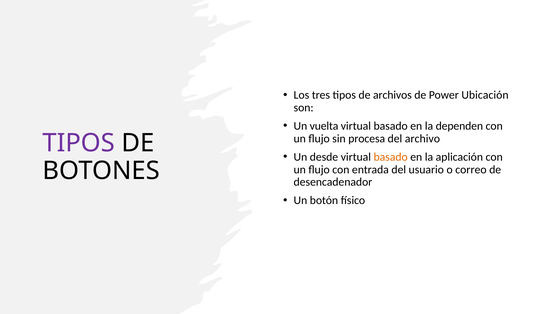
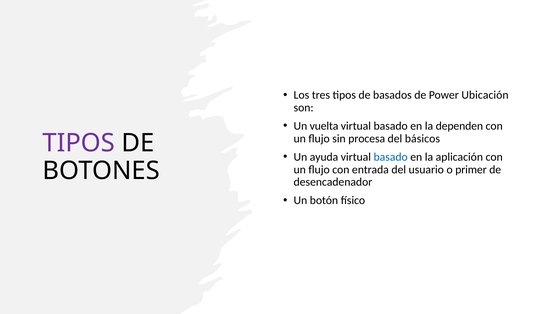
archivos: archivos -> basados
archivo: archivo -> básicos
desde: desde -> ayuda
basado at (391, 157) colour: orange -> blue
correo: correo -> primer
